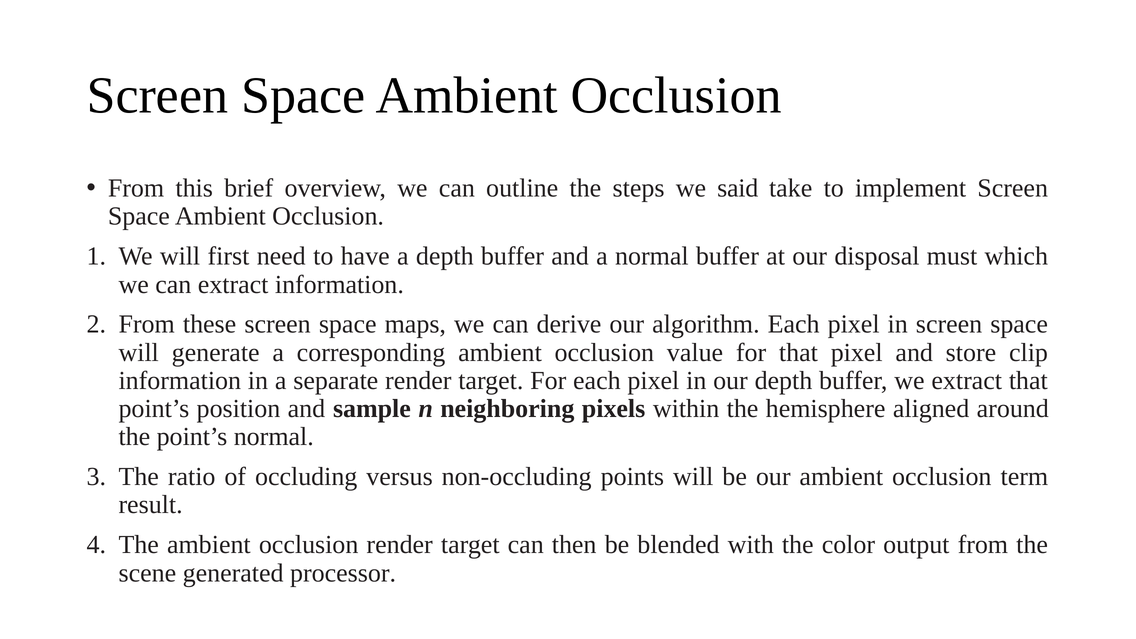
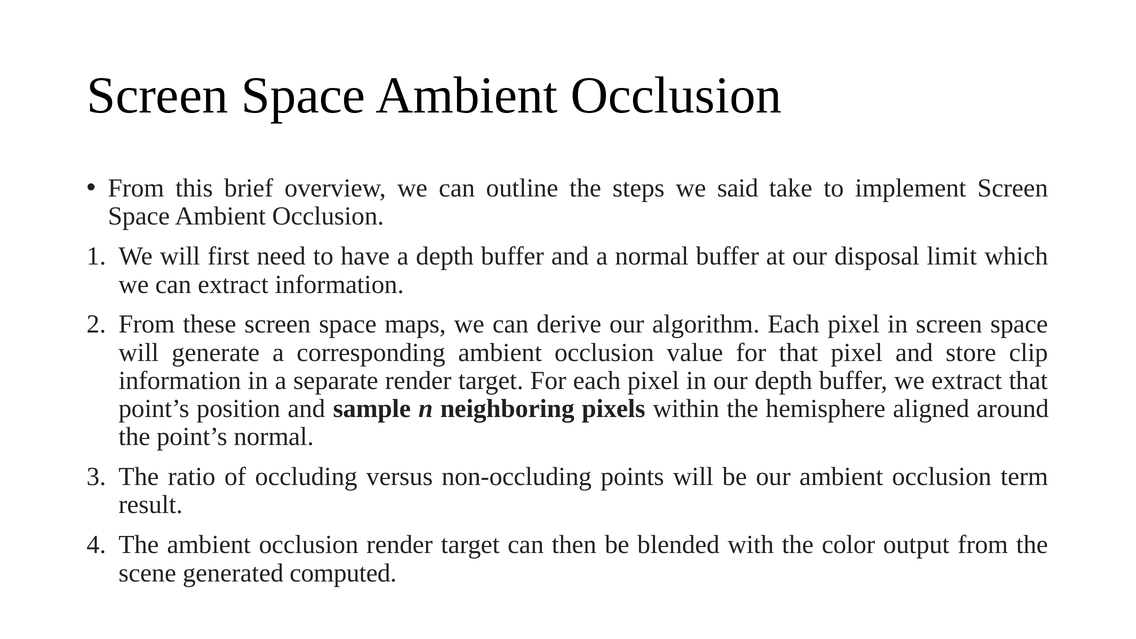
must: must -> limit
processor: processor -> computed
